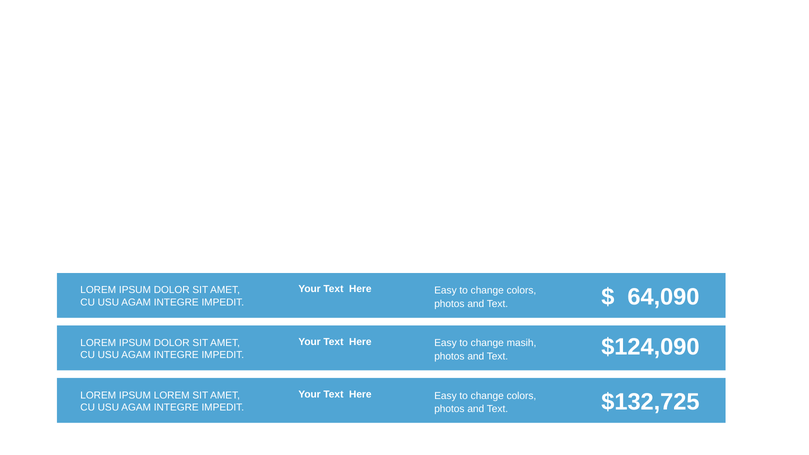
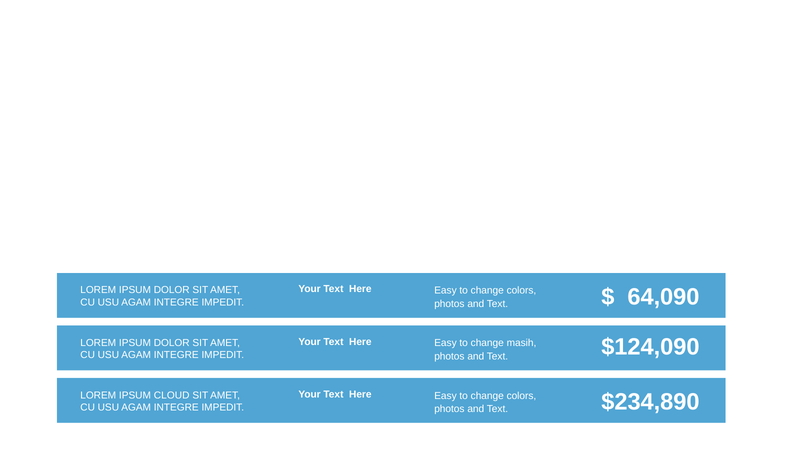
IPSUM LOREM: LOREM -> CLOUD
$132,725: $132,725 -> $234,890
